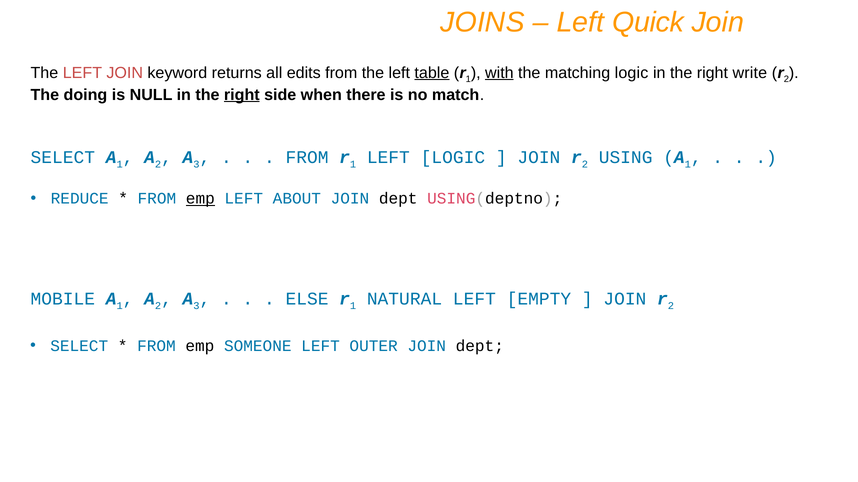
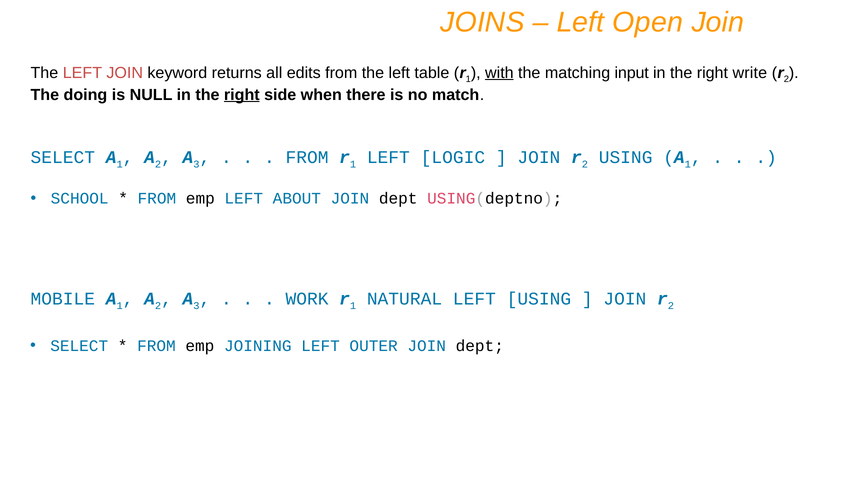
Quick: Quick -> Open
table underline: present -> none
matching logic: logic -> input
REDUCE: REDUCE -> SCHOOL
emp at (200, 199) underline: present -> none
ELSE: ELSE -> WORK
LEFT EMPTY: EMPTY -> USING
SOMEONE: SOMEONE -> JOINING
